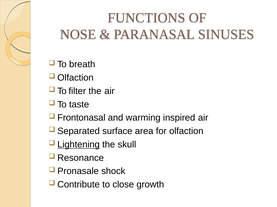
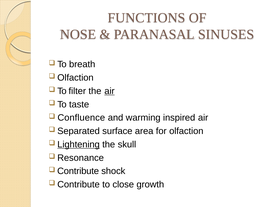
air at (110, 91) underline: none -> present
Frontonasal: Frontonasal -> Confluence
Pronasale at (78, 172): Pronasale -> Contribute
